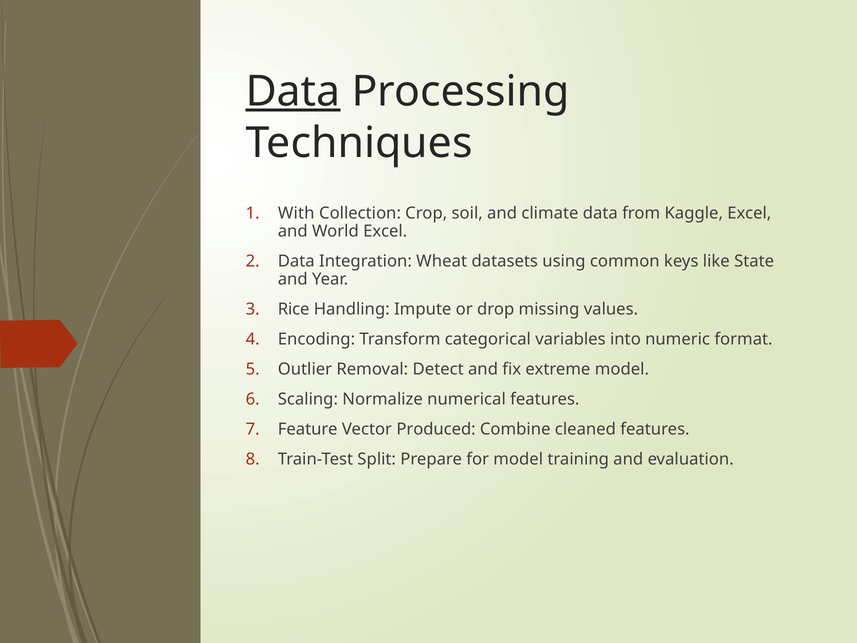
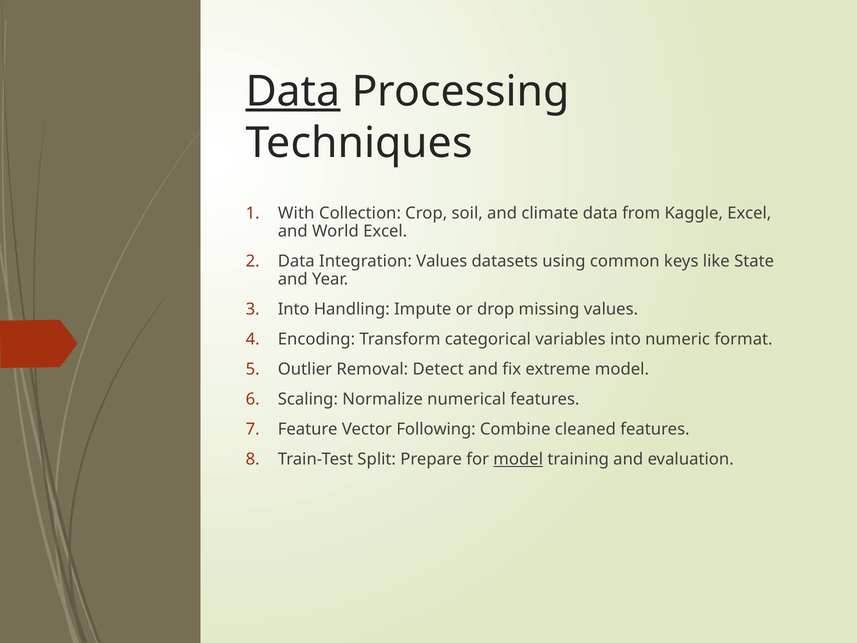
Integration Wheat: Wheat -> Values
Rice at (294, 309): Rice -> Into
Produced: Produced -> Following
model at (518, 459) underline: none -> present
